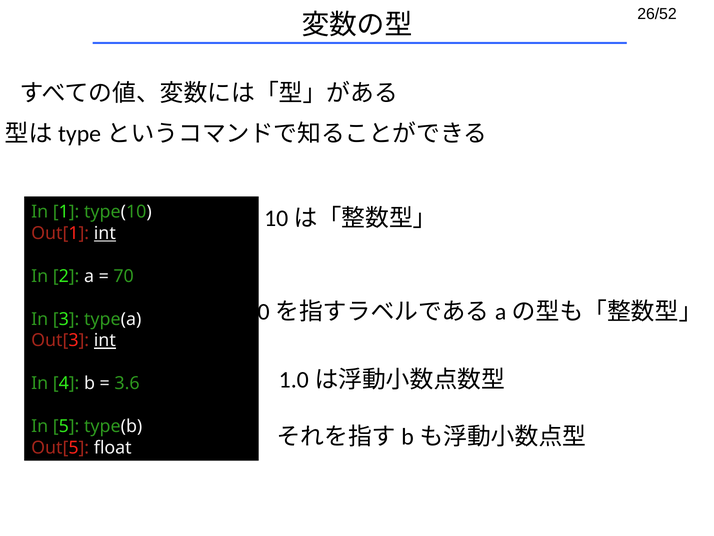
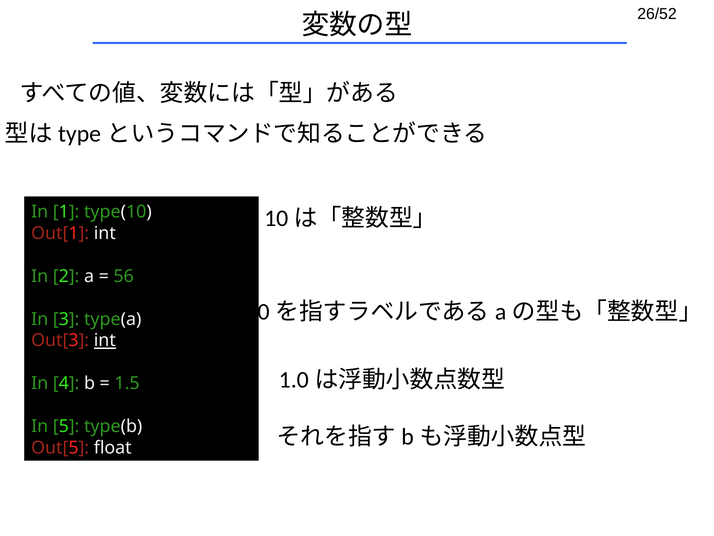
int at (105, 233) underline: present -> none
70: 70 -> 56
3.6: 3.6 -> 1.5
